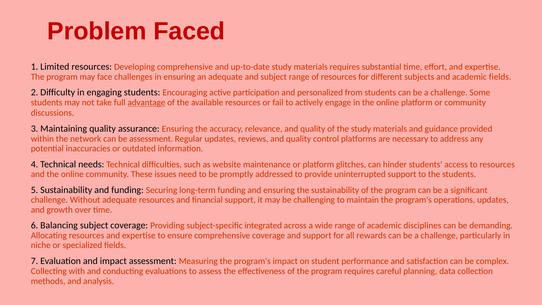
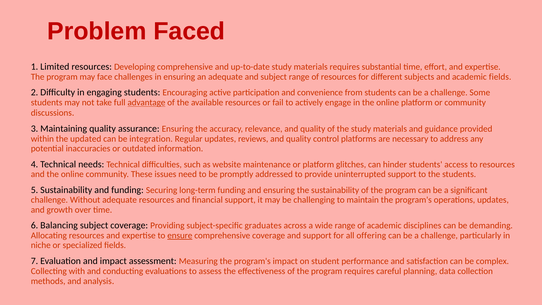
personalized: personalized -> convenience
network: network -> updated
be assessment: assessment -> integration
integrated: integrated -> graduates
ensure underline: none -> present
rewards: rewards -> offering
